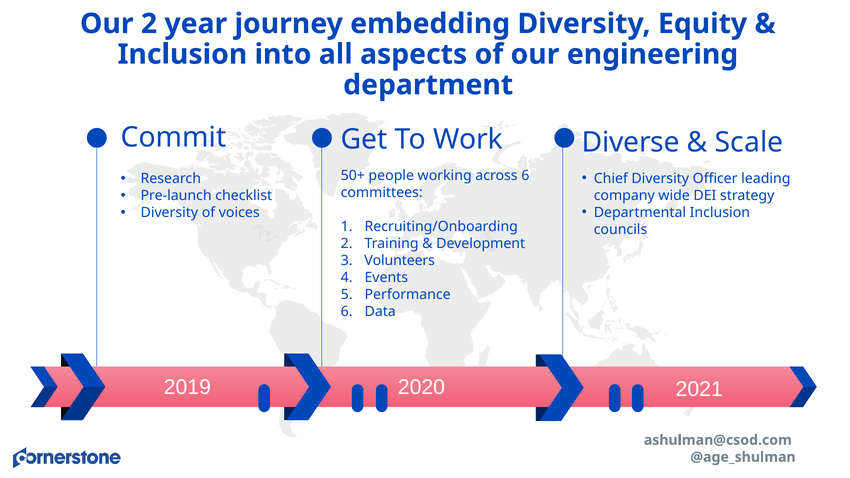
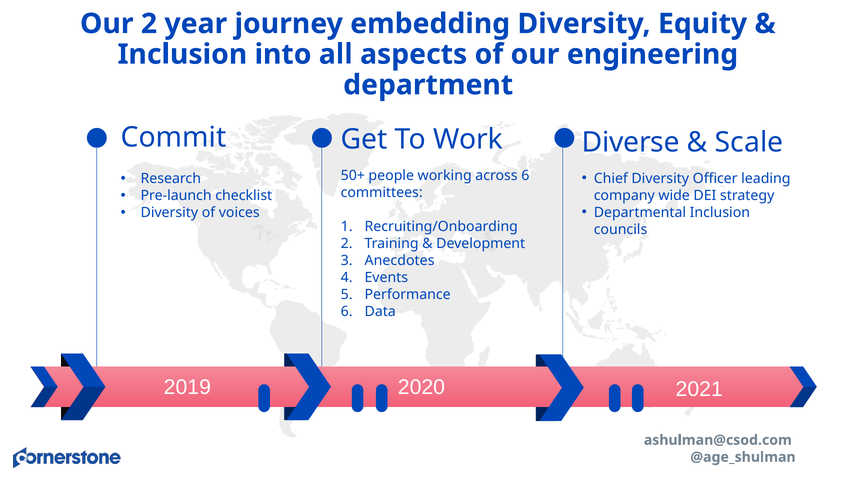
Volunteers: Volunteers -> Anecdotes
